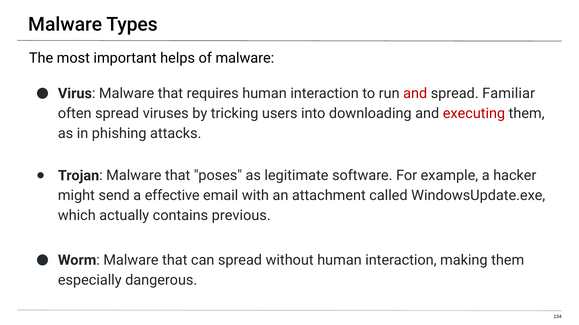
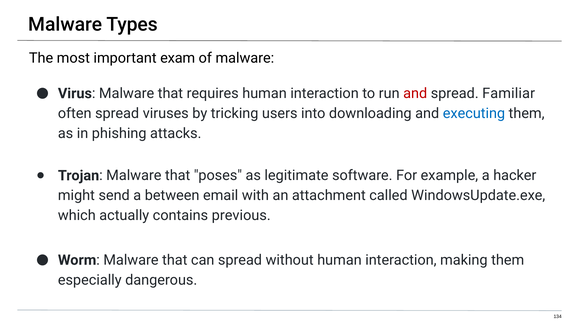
helps: helps -> exam
executing colour: red -> blue
effective: effective -> between
